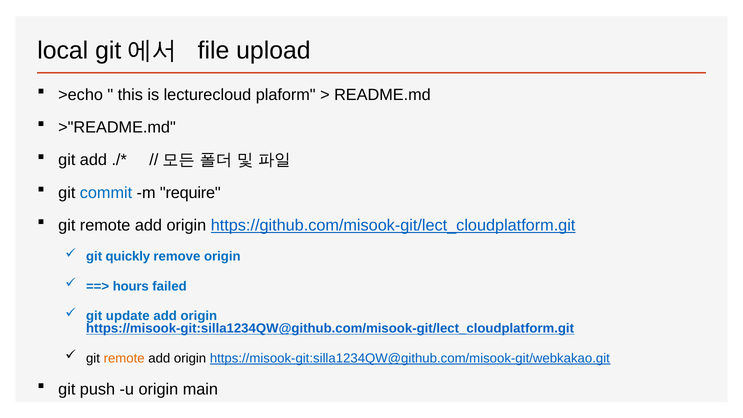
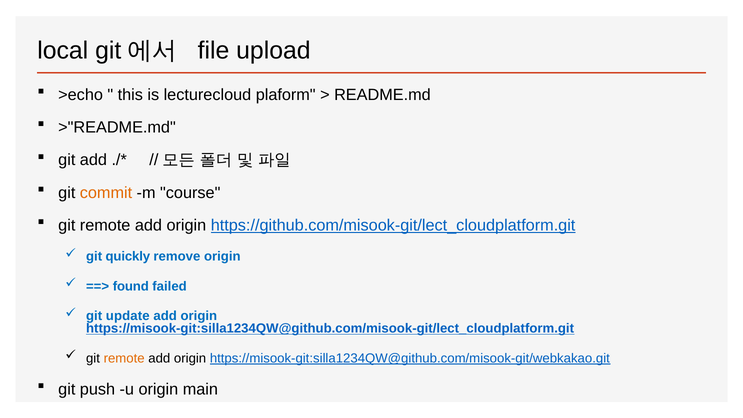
commit colour: blue -> orange
require: require -> course
hours: hours -> found
